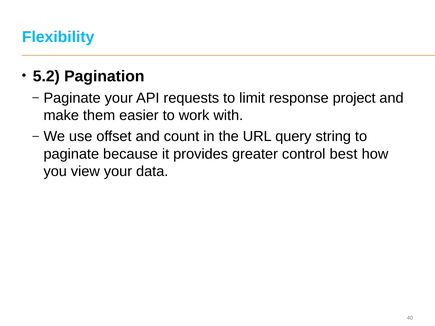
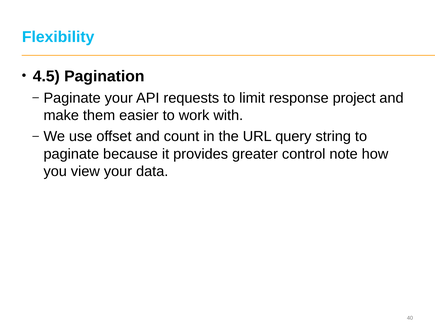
5.2: 5.2 -> 4.5
best: best -> note
